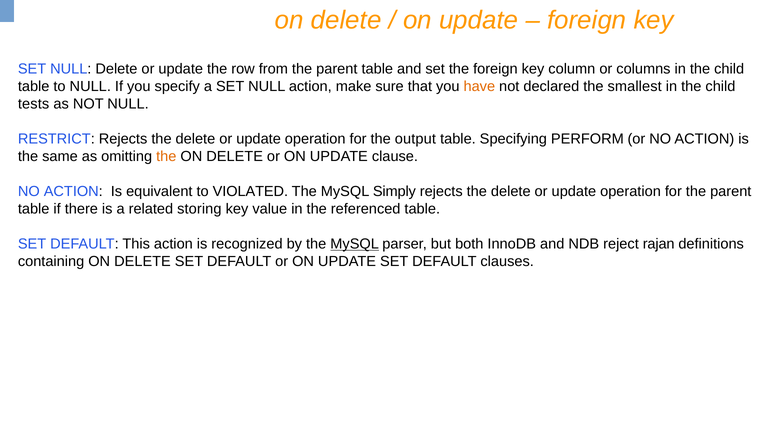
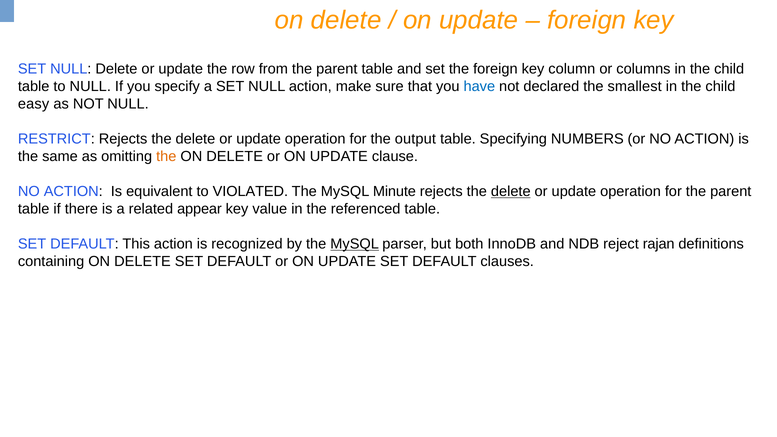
have colour: orange -> blue
tests: tests -> easy
PERFORM: PERFORM -> NUMBERS
Simply: Simply -> Minute
delete at (511, 192) underline: none -> present
storing: storing -> appear
